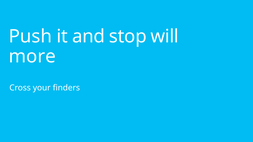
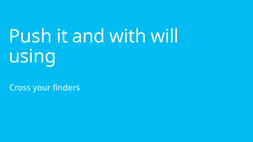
stop: stop -> with
more: more -> using
